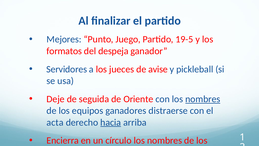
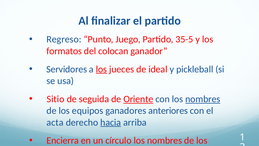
Mejores: Mejores -> Regreso
19-5: 19-5 -> 35-5
despeja: despeja -> colocan
los at (101, 69) underline: none -> present
avise: avise -> ideal
Deje: Deje -> Sitio
Oriente underline: none -> present
distraerse: distraerse -> anteriores
